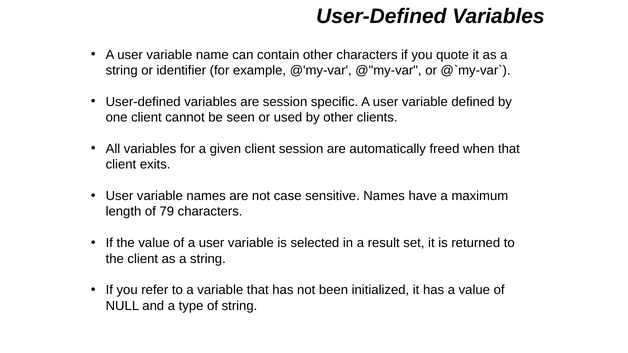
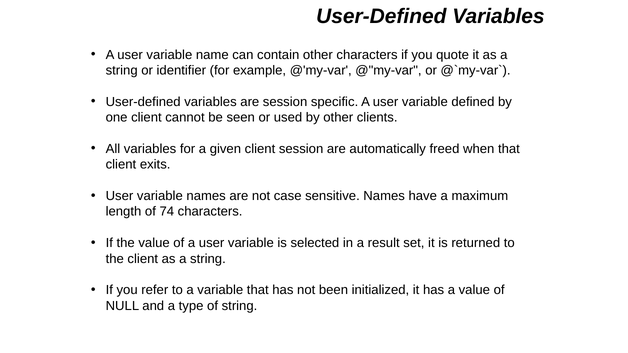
79: 79 -> 74
